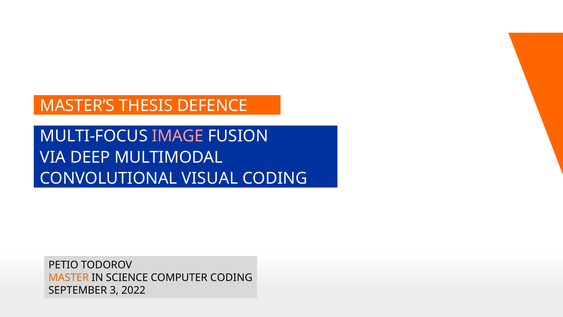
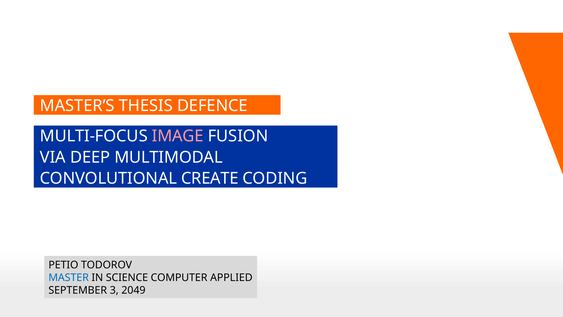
VISUAL: VISUAL -> CREATE
MASTER colour: orange -> blue
COMPUTER CODING: CODING -> APPLIED
2022: 2022 -> 2049
